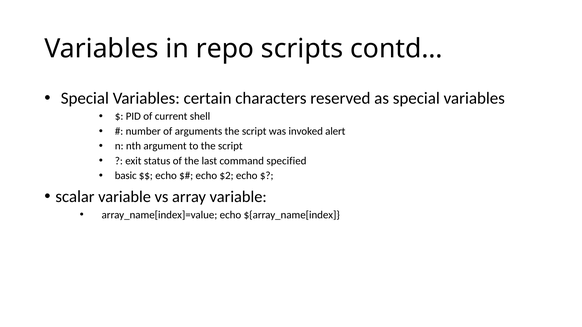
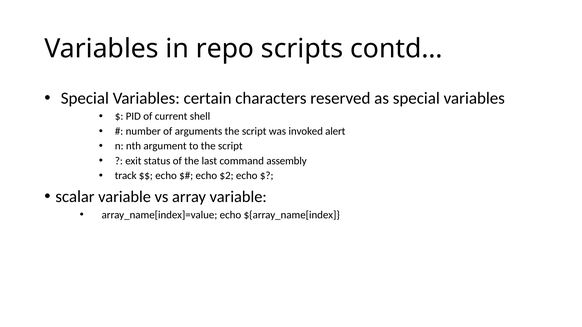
specified: specified -> assembly
basic: basic -> track
